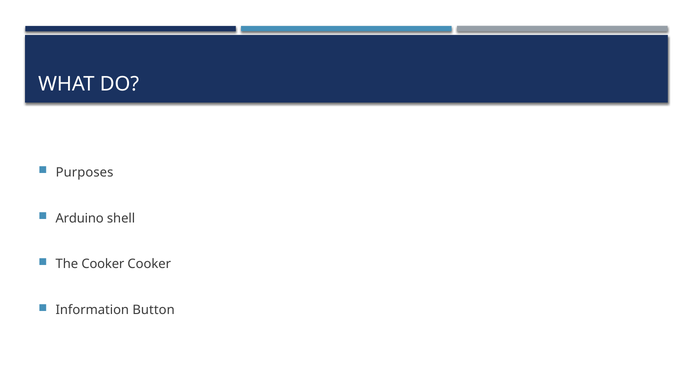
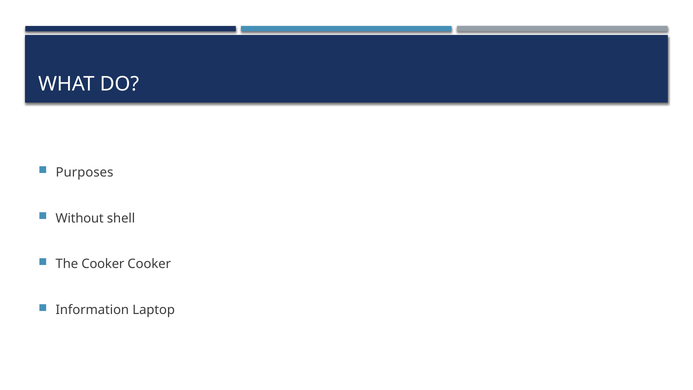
Arduino: Arduino -> Without
Button: Button -> Laptop
